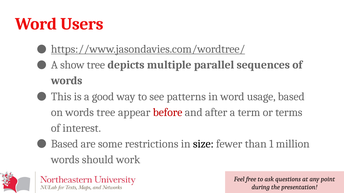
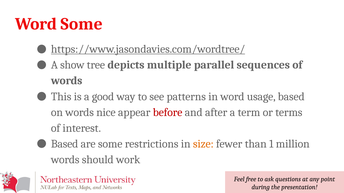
Word Users: Users -> Some
words tree: tree -> nice
size colour: black -> orange
